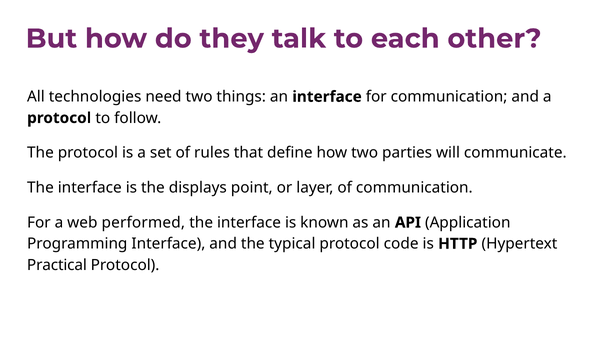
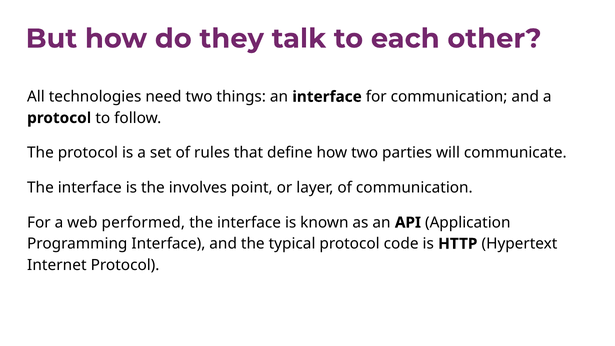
displays: displays -> involves
Practical: Practical -> Internet
